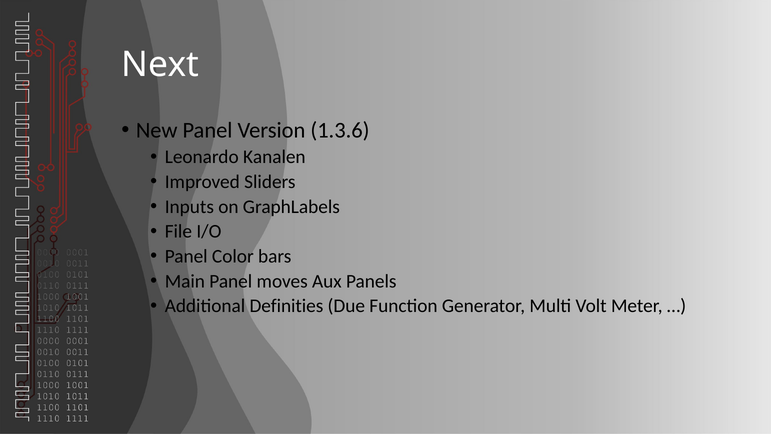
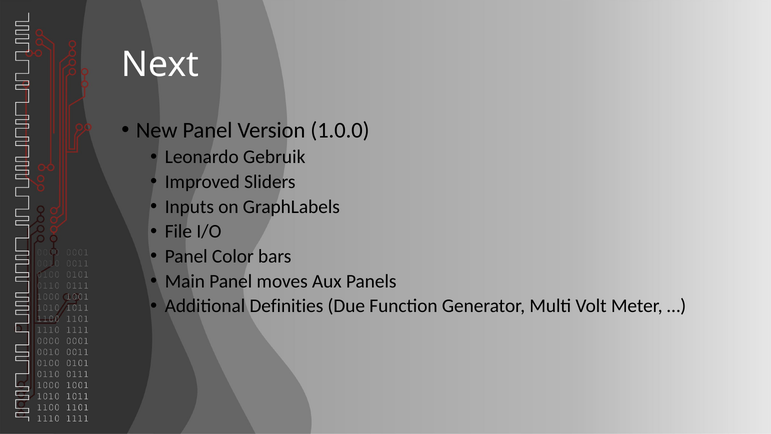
1.3.6: 1.3.6 -> 1.0.0
Kanalen: Kanalen -> Gebruik
